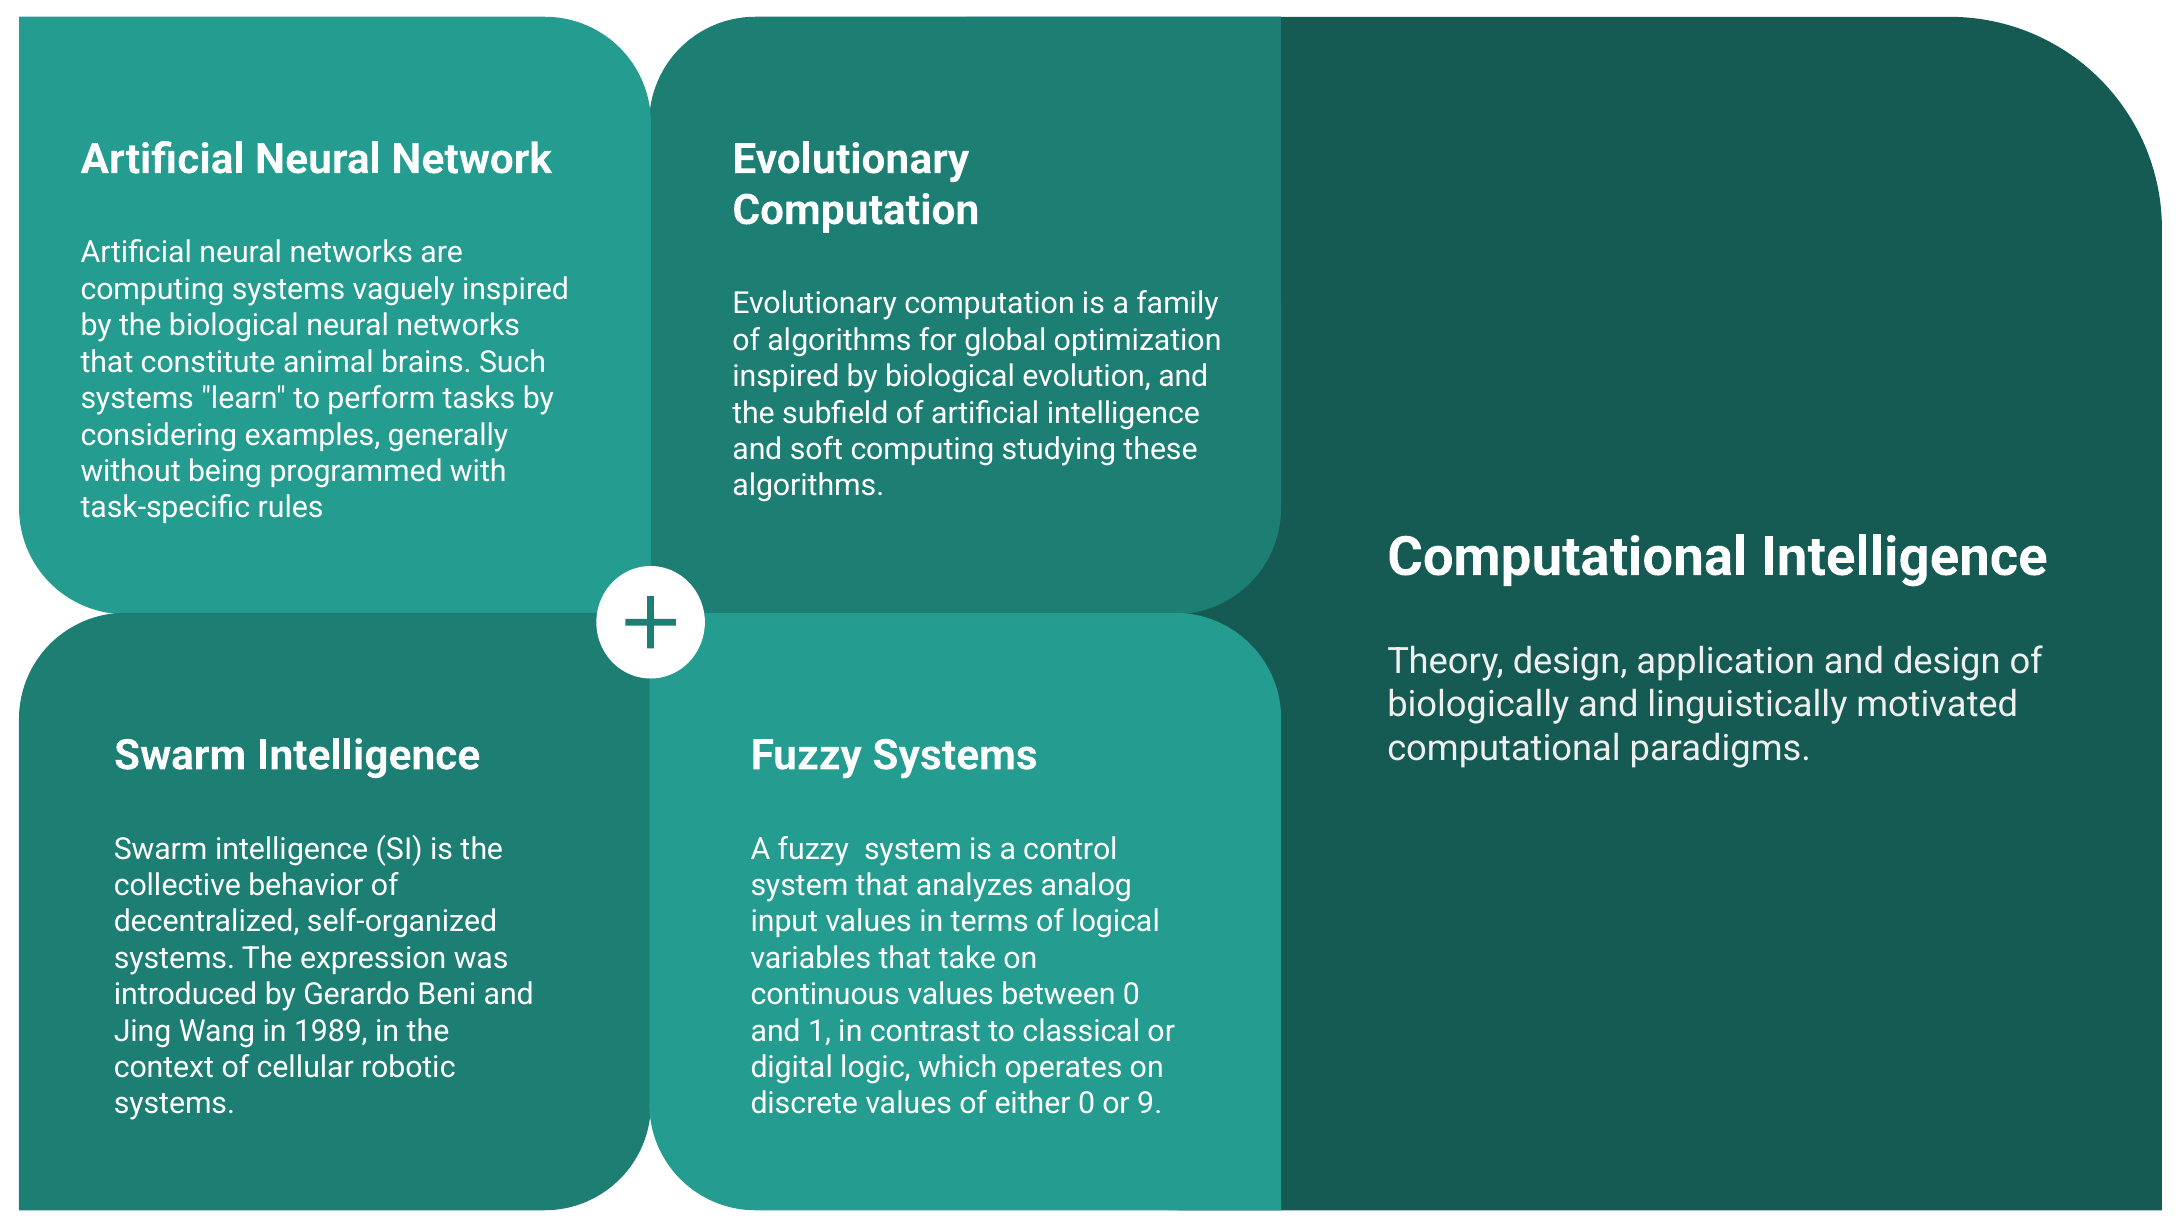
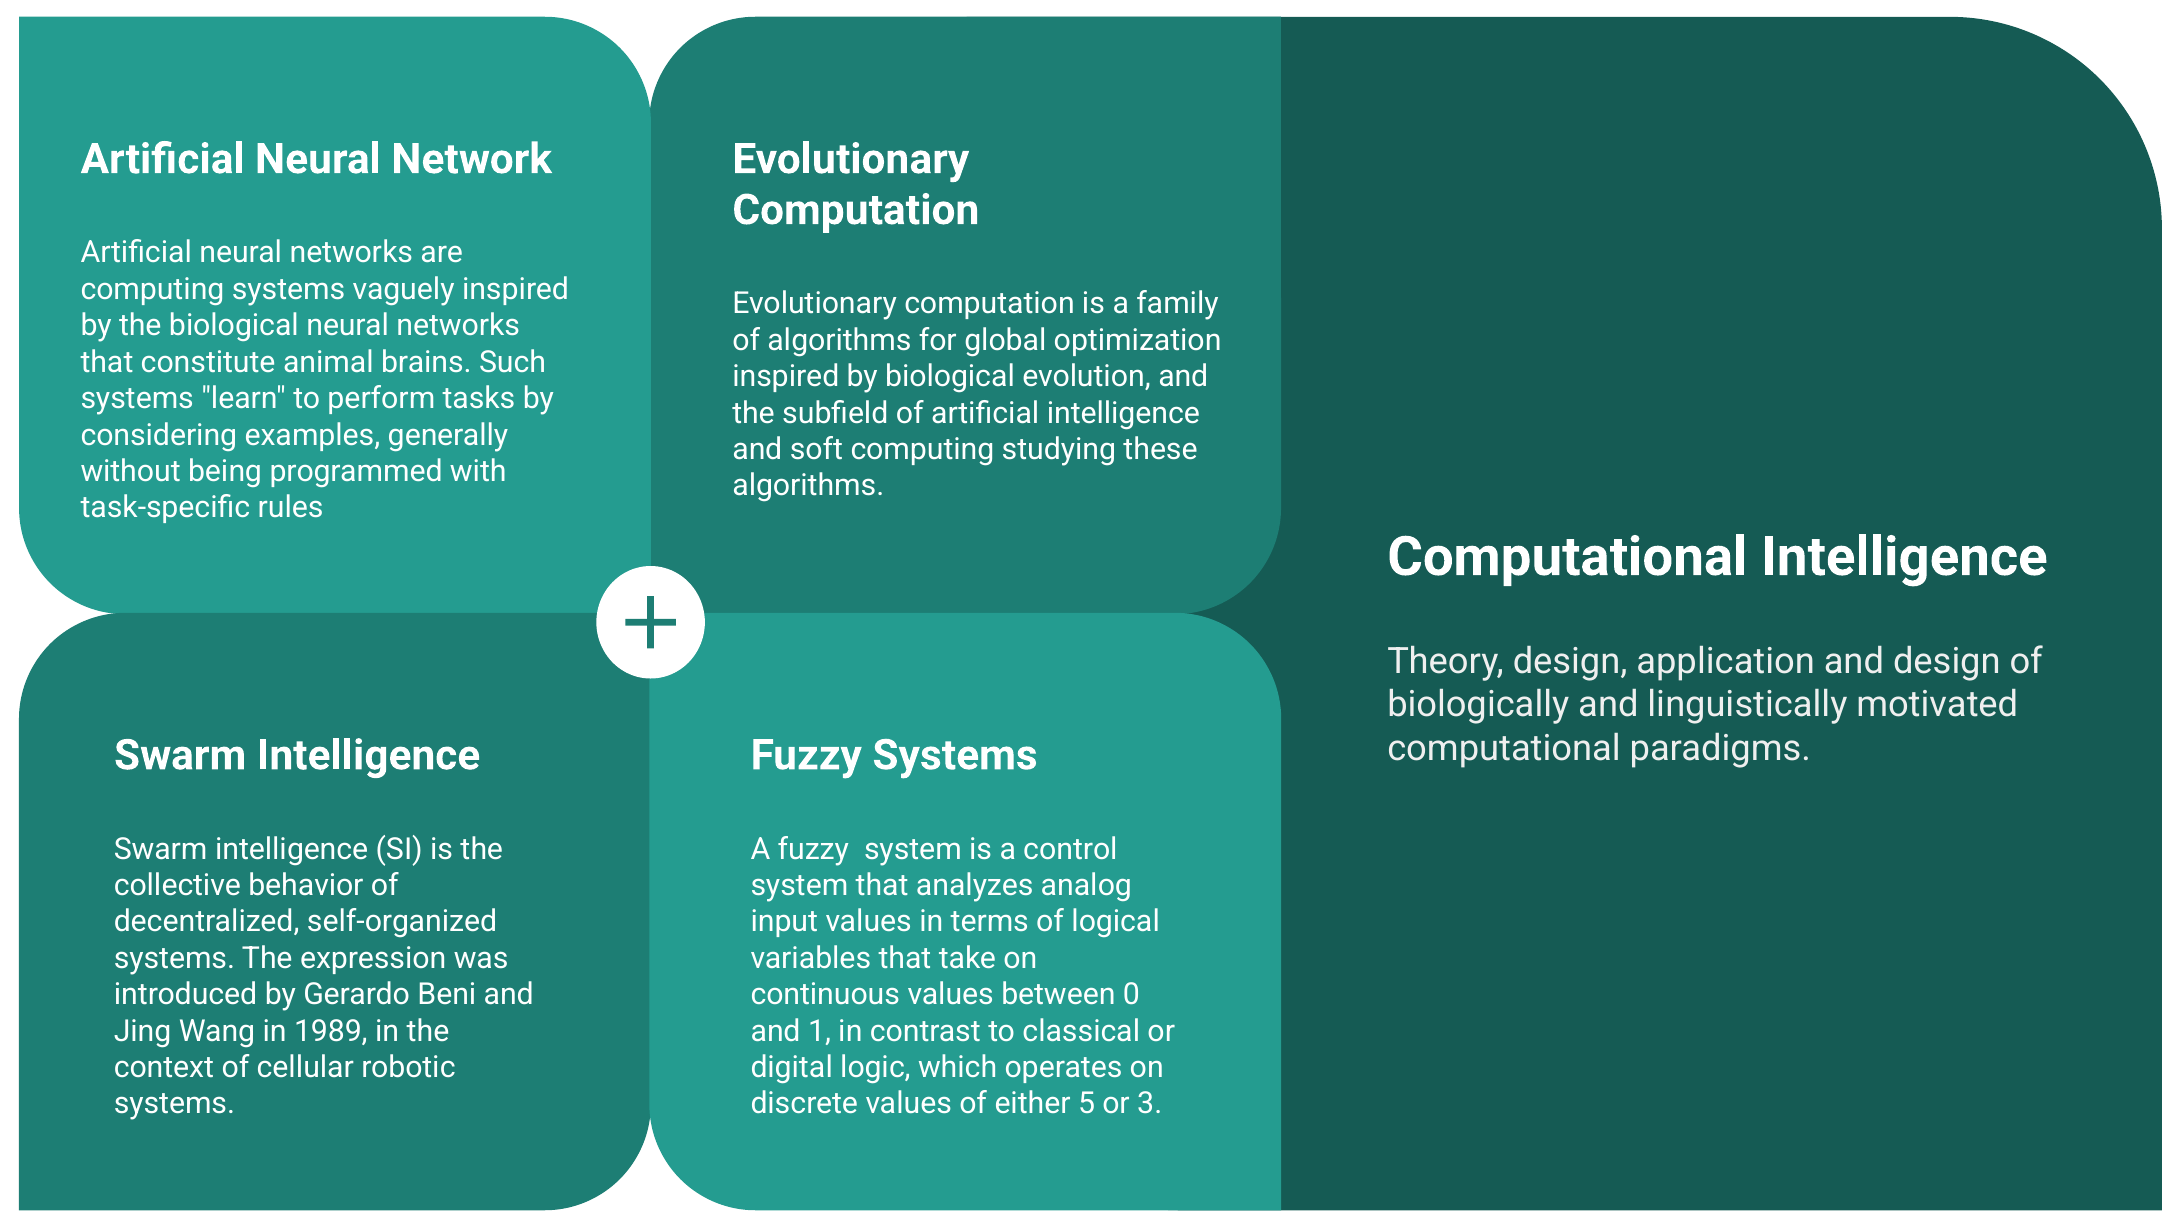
either 0: 0 -> 5
9: 9 -> 3
